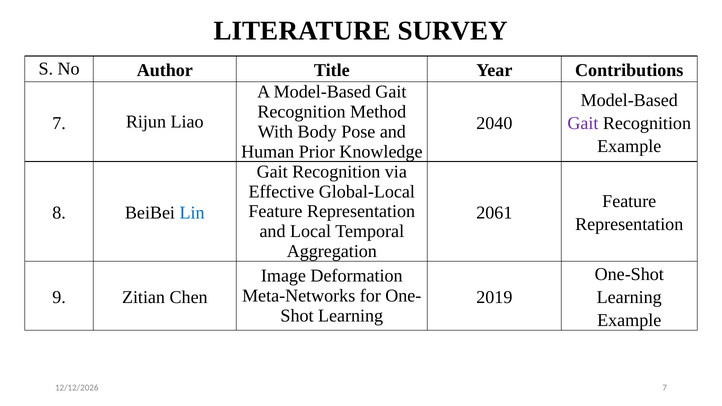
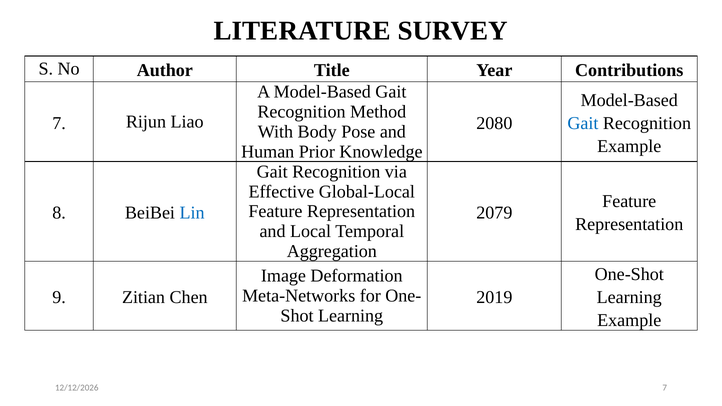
2040: 2040 -> 2080
Gait at (583, 123) colour: purple -> blue
2061: 2061 -> 2079
